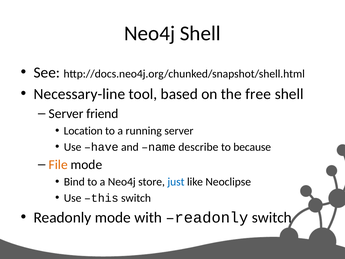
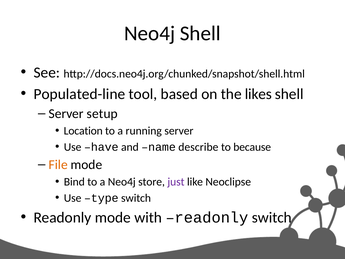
Necessary-line: Necessary-line -> Populated-line
free: free -> likes
friend: friend -> setup
just colour: blue -> purple
this: this -> type
